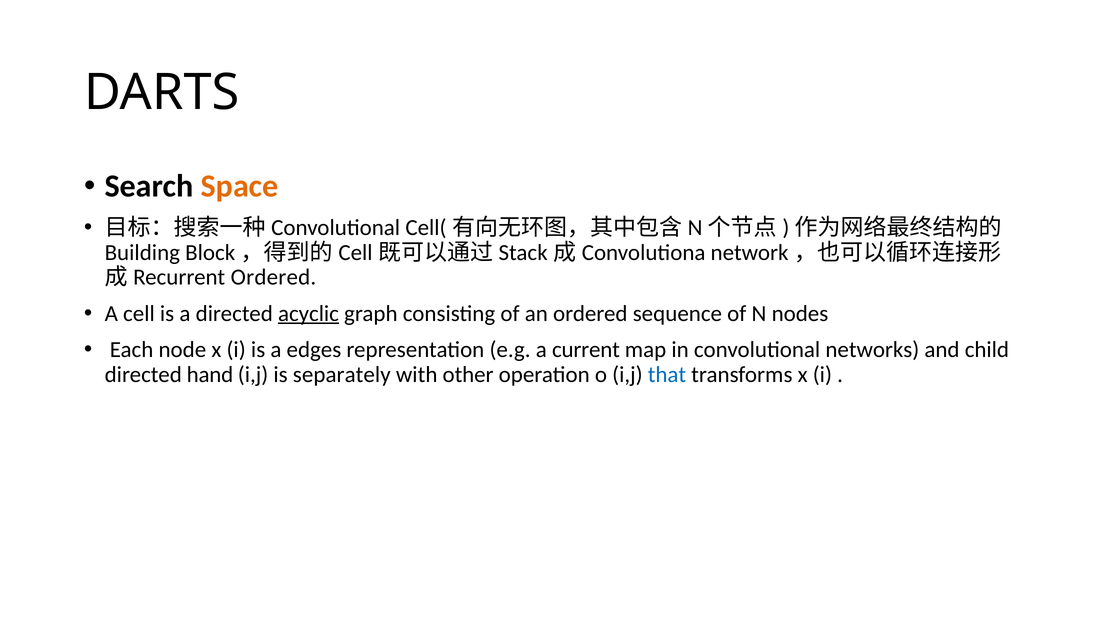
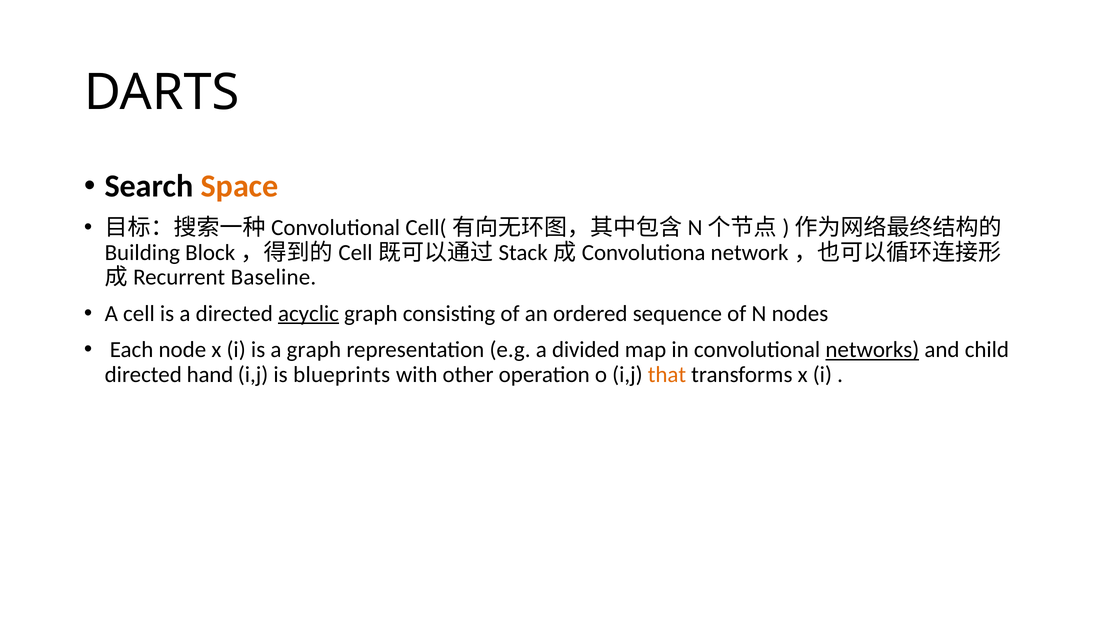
Ordered at (274, 277): Ordered -> Baseline
a edges: edges -> graph
current: current -> divided
networks underline: none -> present
separately: separately -> blueprints
that colour: blue -> orange
